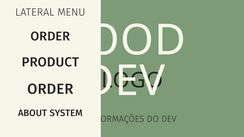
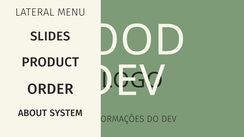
ORDER at (50, 36): ORDER -> SLIDES
